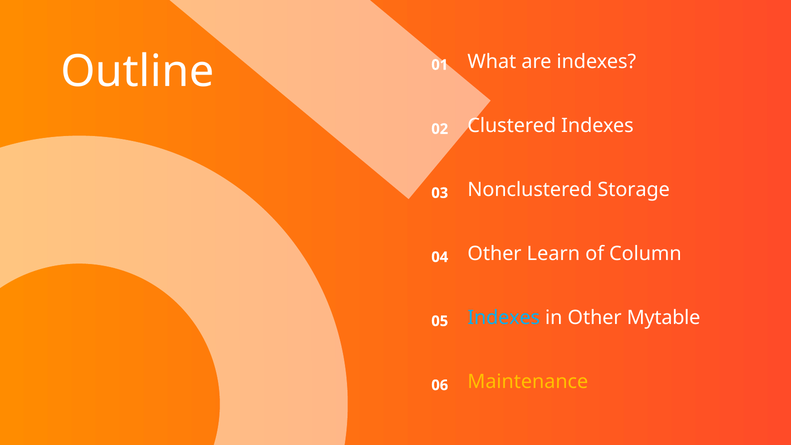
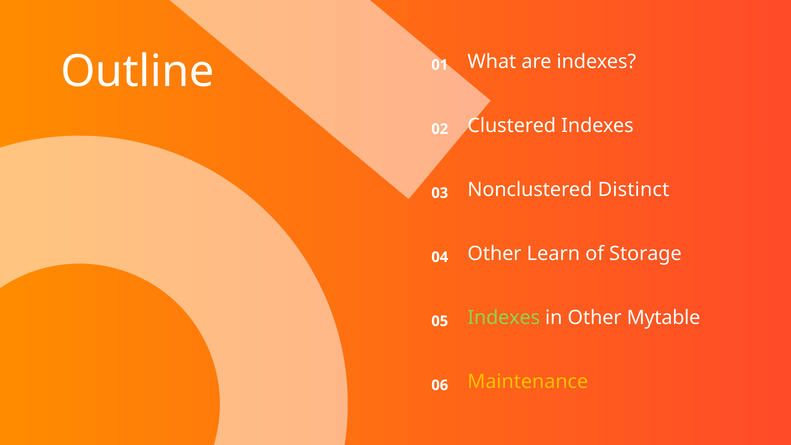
Storage: Storage -> Distinct
Column: Column -> Storage
Indexes at (504, 318) colour: light blue -> light green
